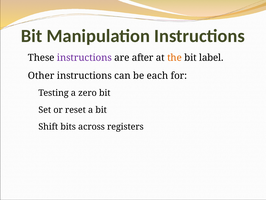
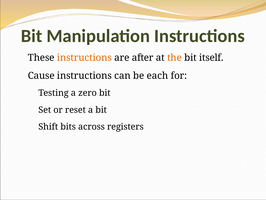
instructions at (84, 58) colour: purple -> orange
label: label -> itself
Other: Other -> Cause
